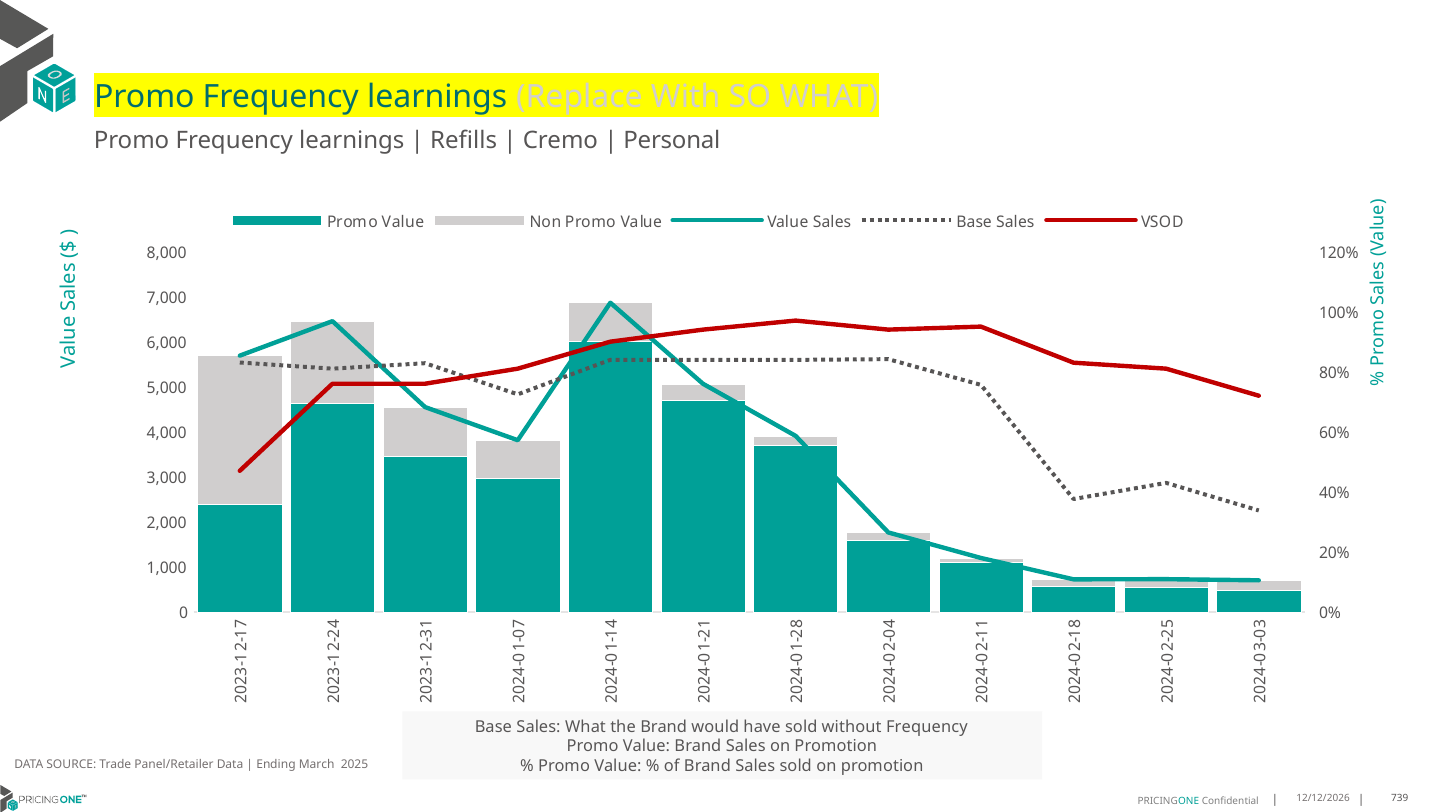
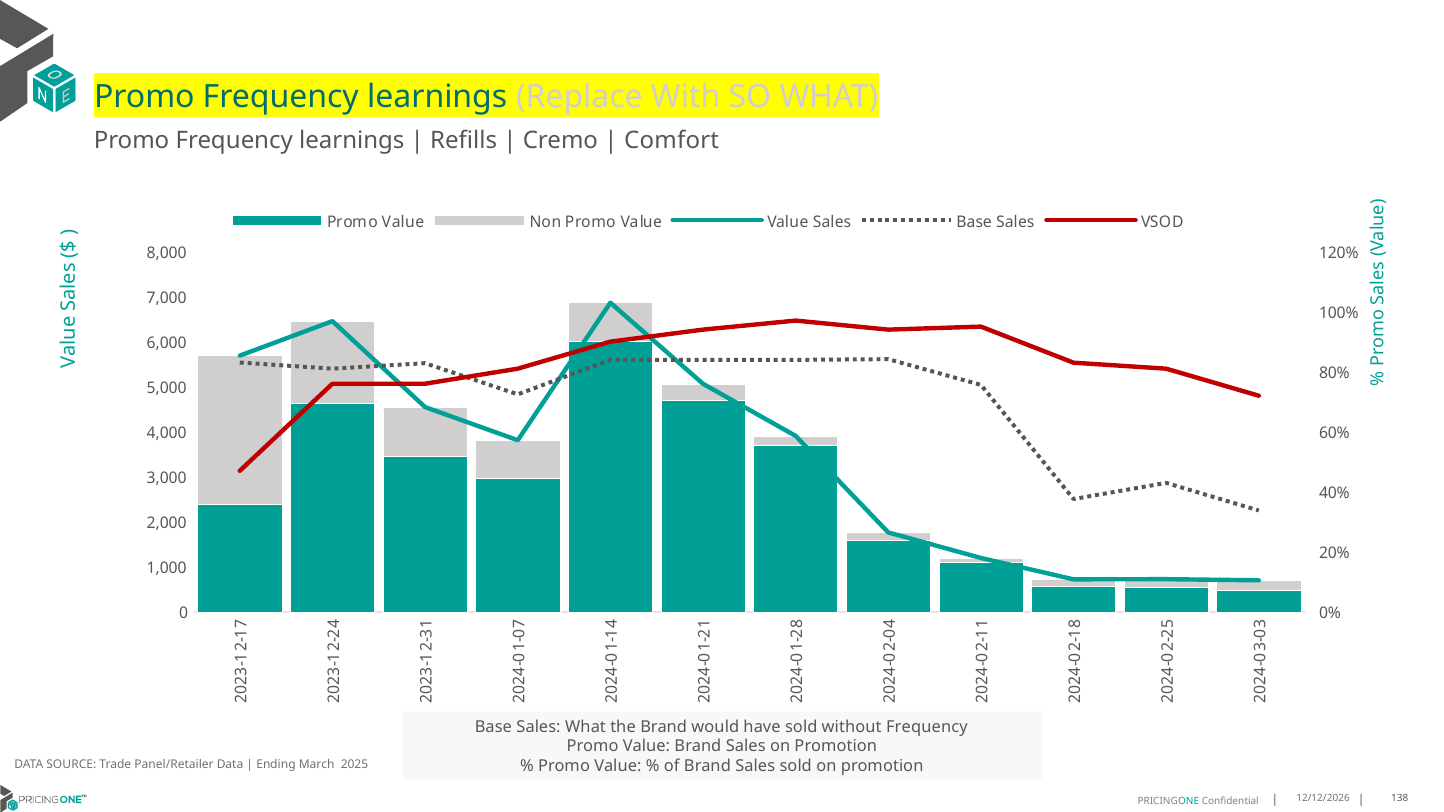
Personal: Personal -> Comfort
739: 739 -> 138
